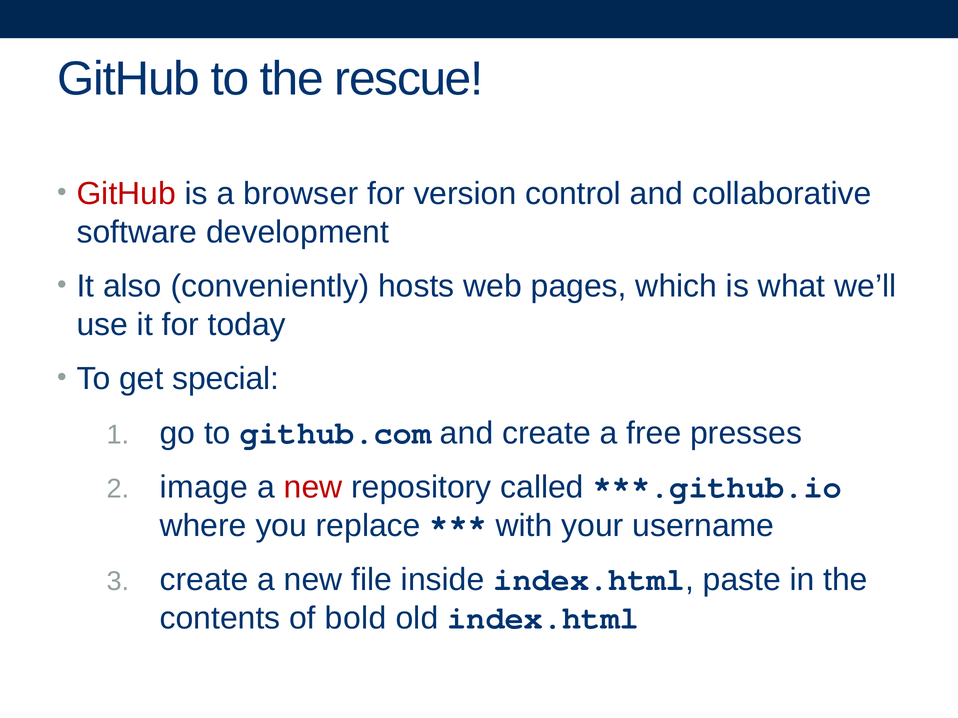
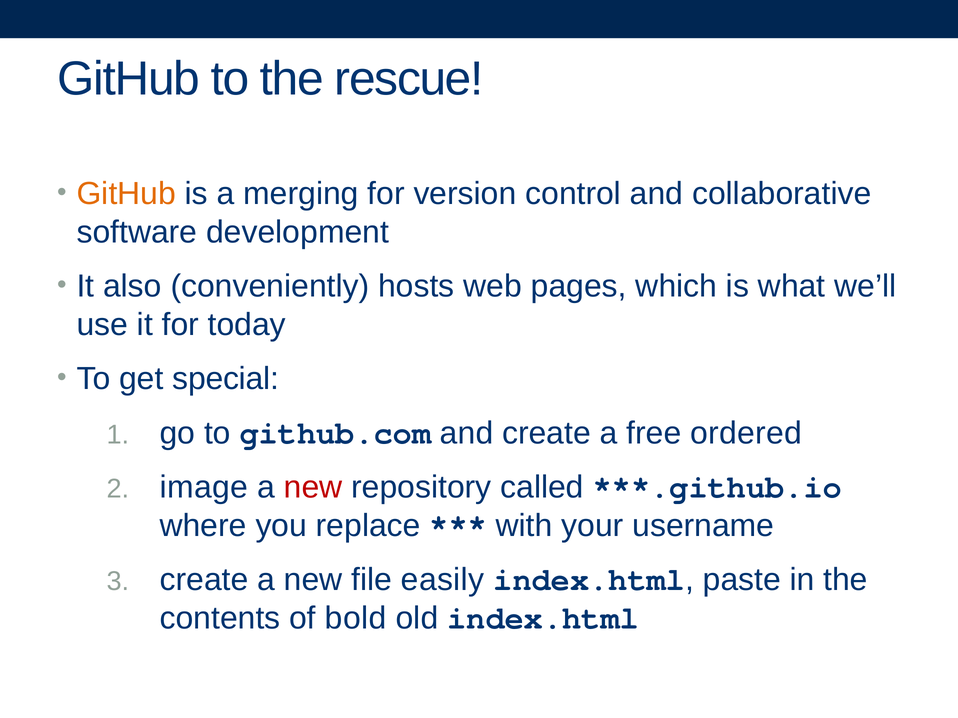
GitHub at (126, 194) colour: red -> orange
browser: browser -> merging
presses: presses -> ordered
inside: inside -> easily
